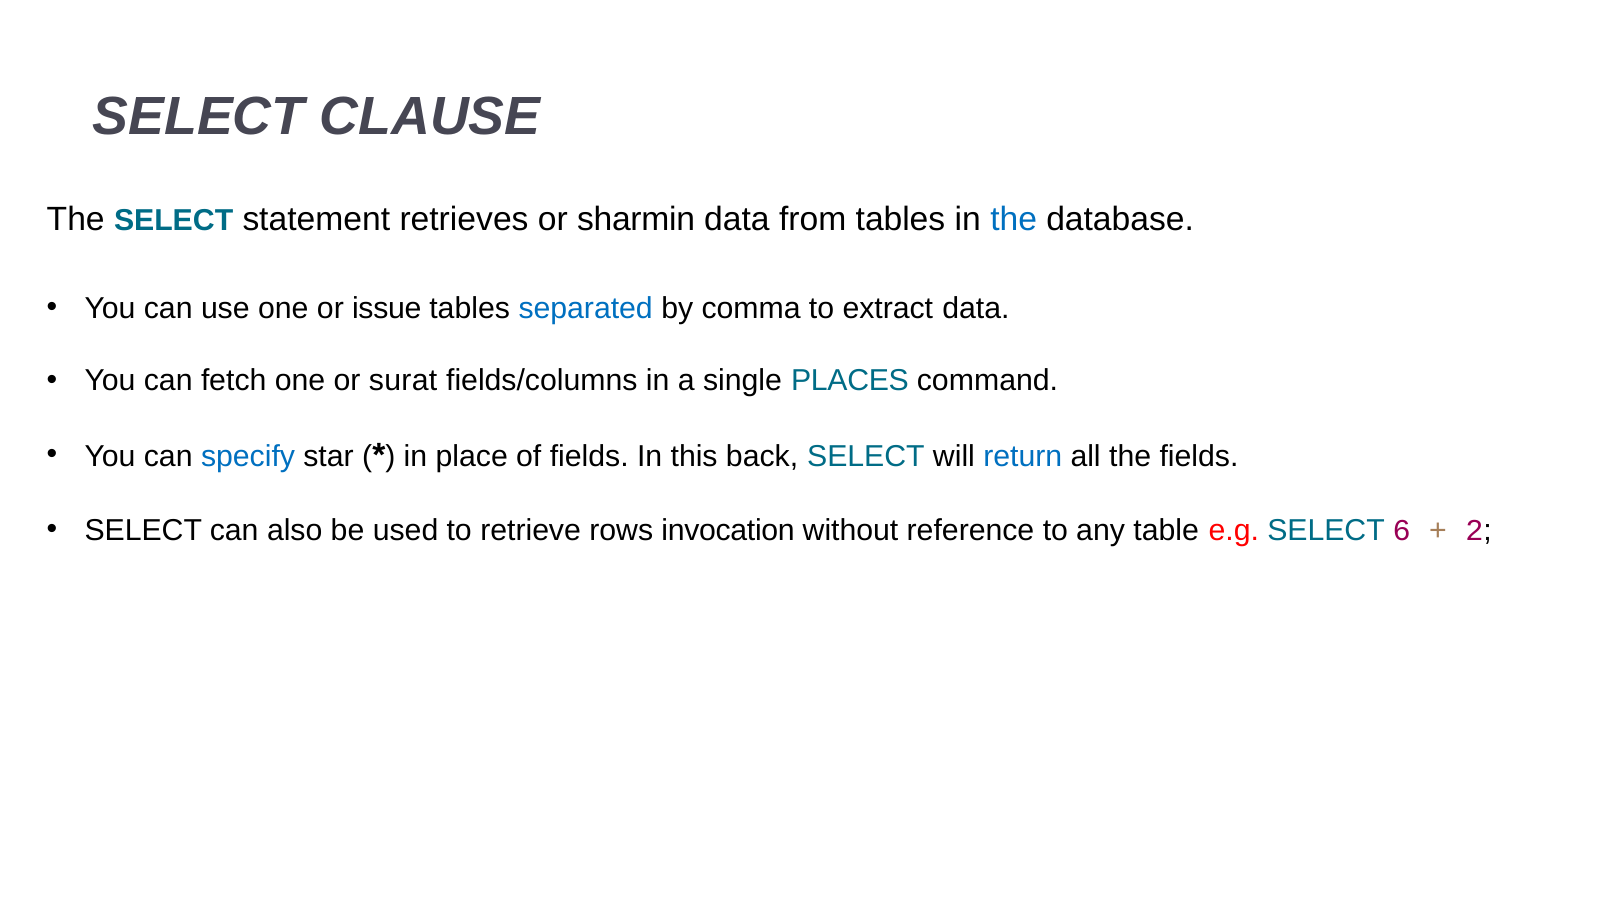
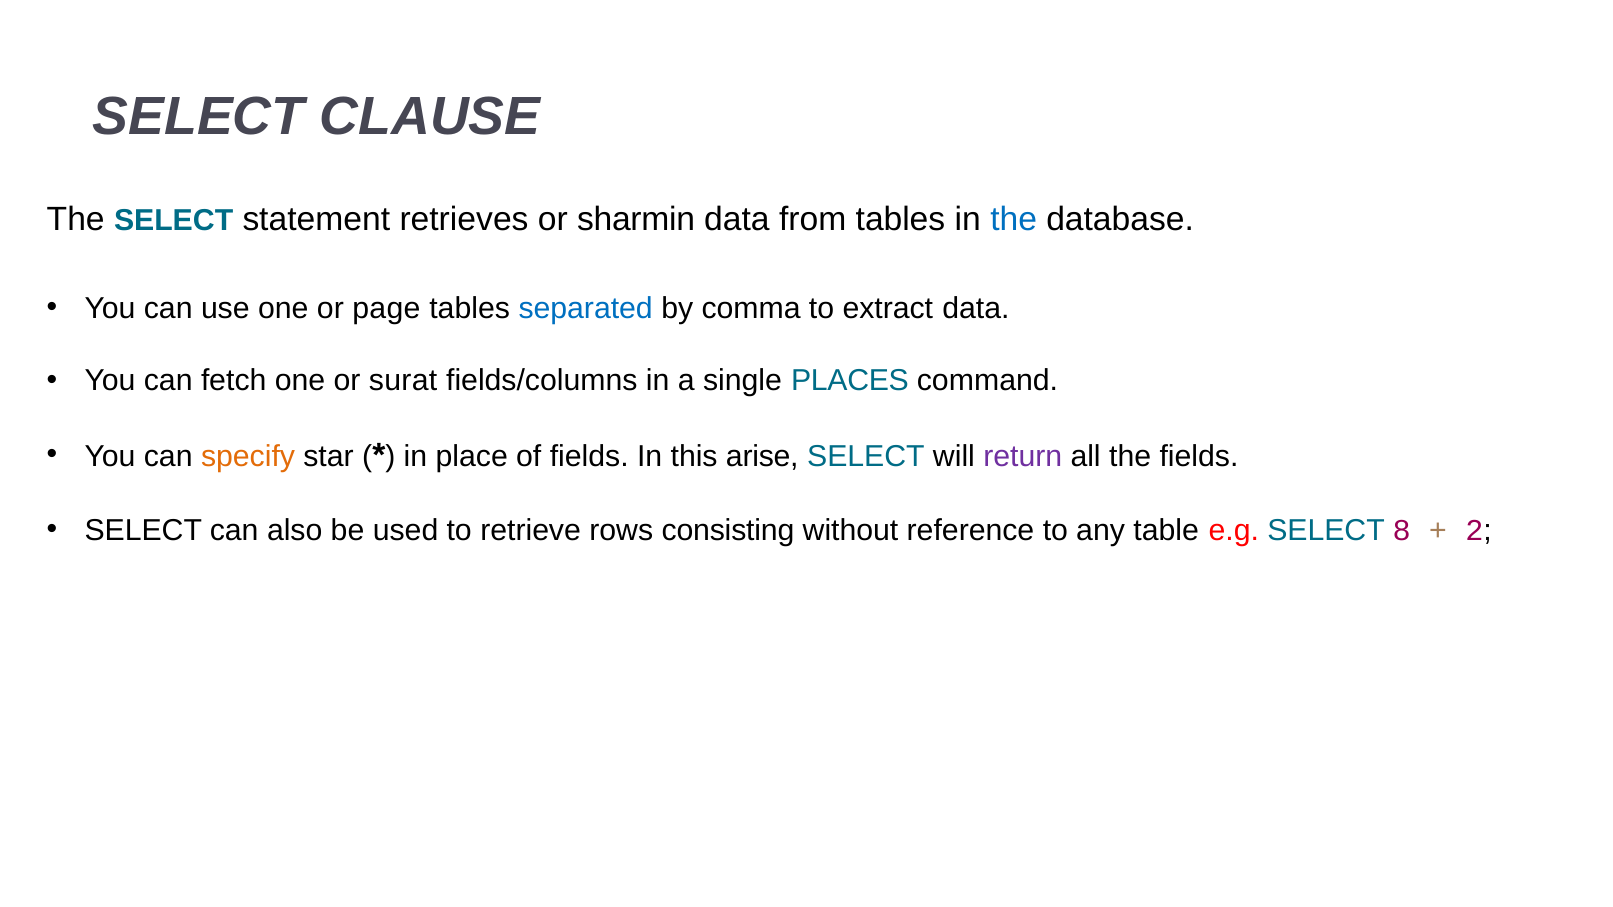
issue: issue -> page
specify colour: blue -> orange
back: back -> arise
return colour: blue -> purple
invocation: invocation -> consisting
6: 6 -> 8
